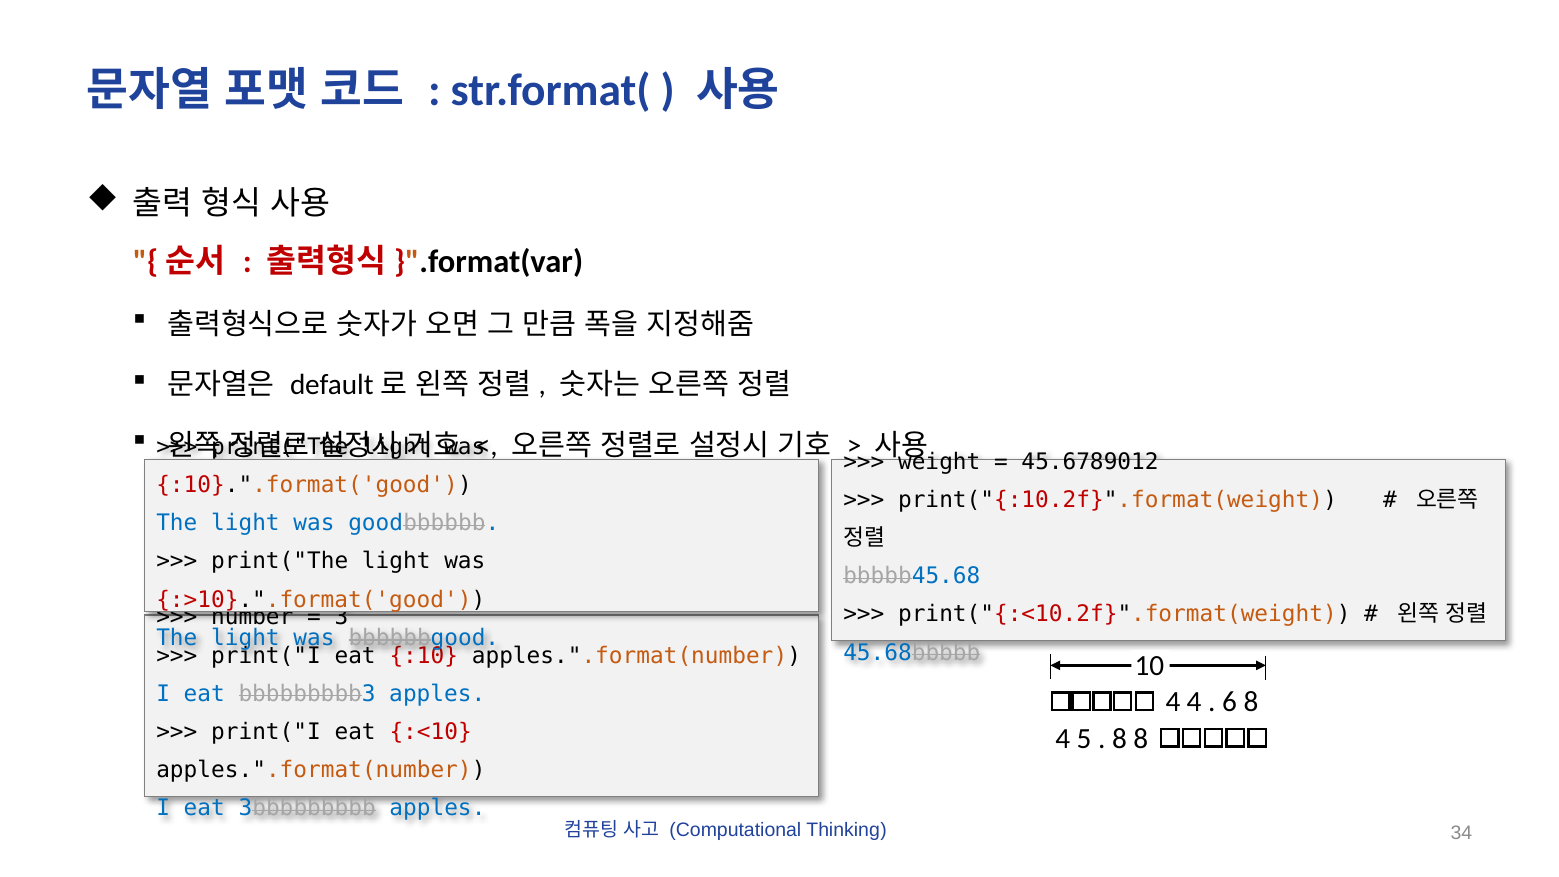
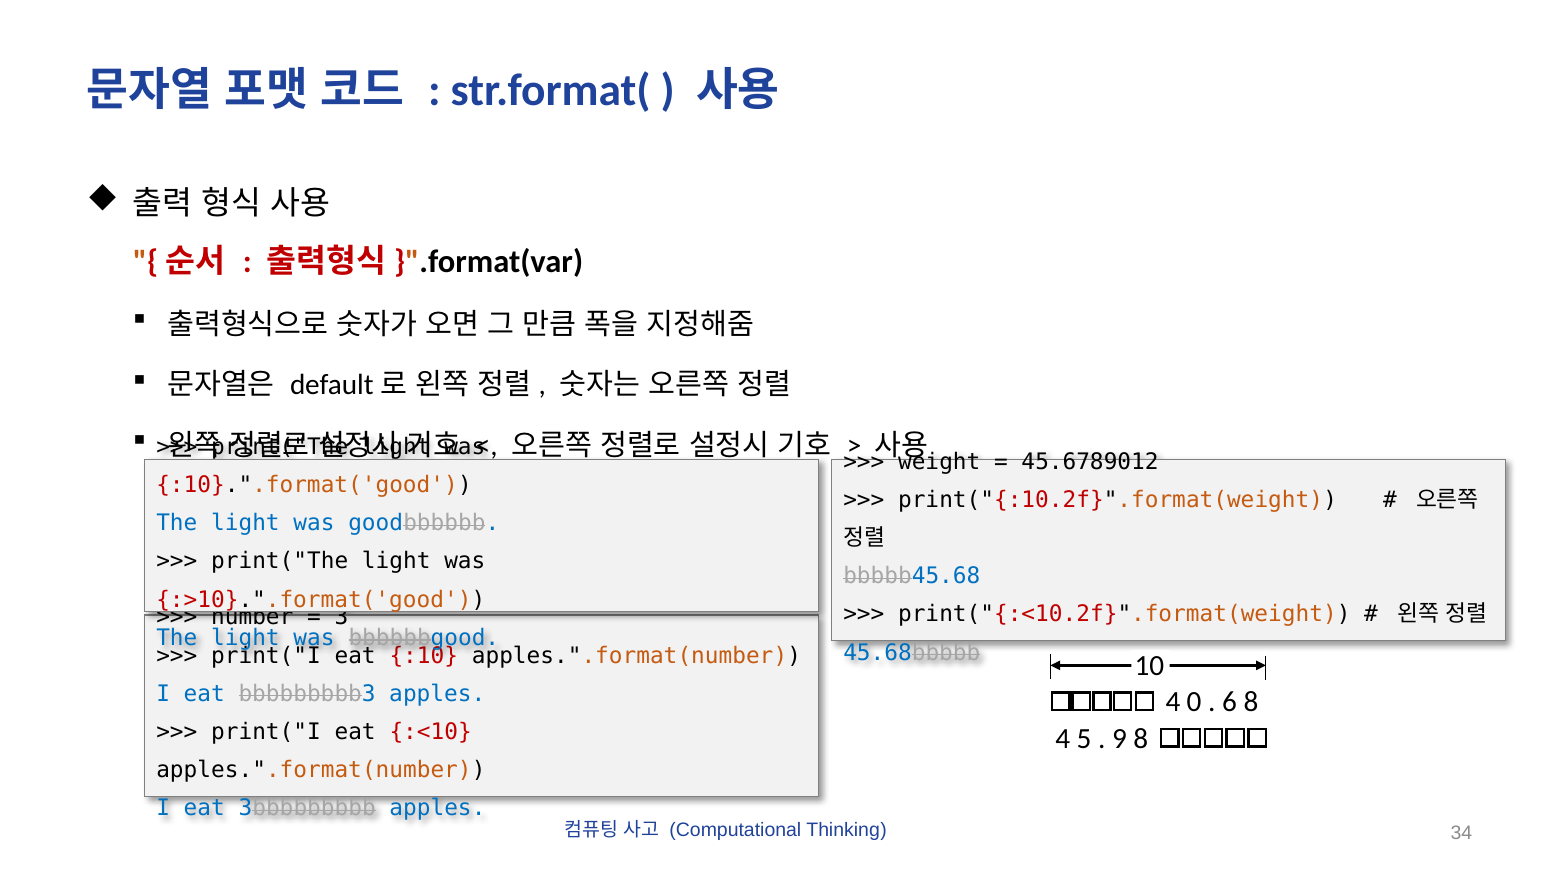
4 4: 4 -> 0
8 at (1119, 739): 8 -> 9
